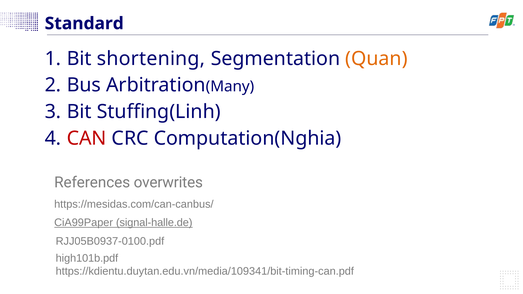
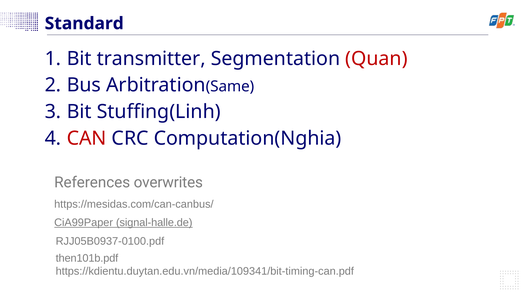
shortening: shortening -> transmitter
Quan colour: orange -> red
Many: Many -> Same
high101b.pdf: high101b.pdf -> then101b.pdf
